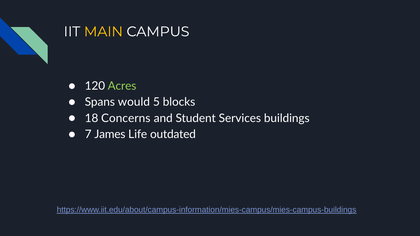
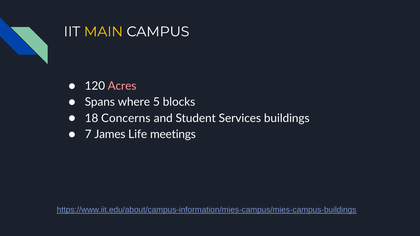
Acres colour: light green -> pink
would: would -> where
outdated: outdated -> meetings
